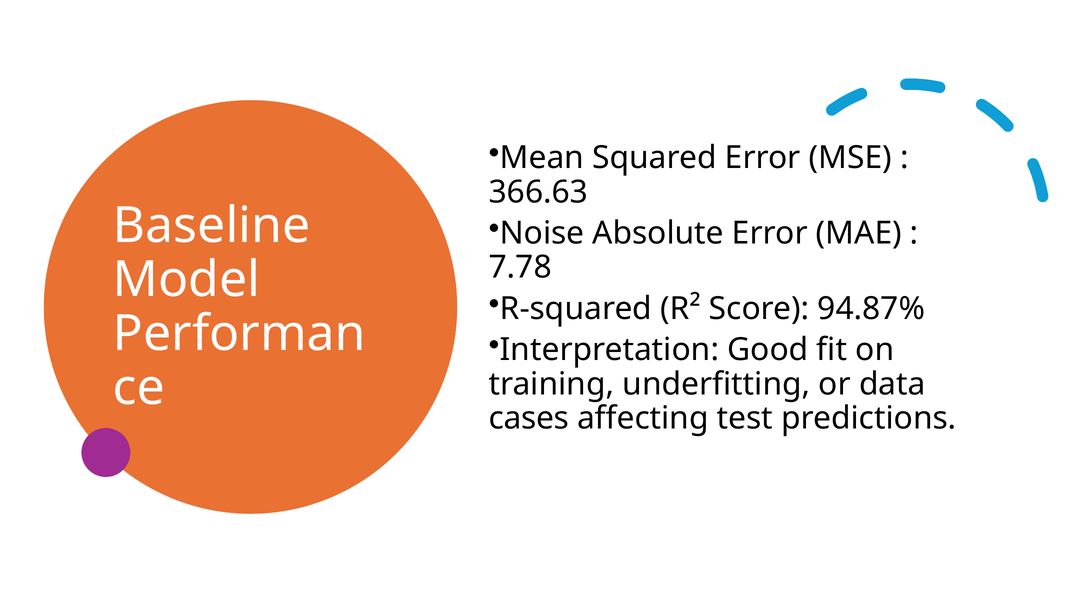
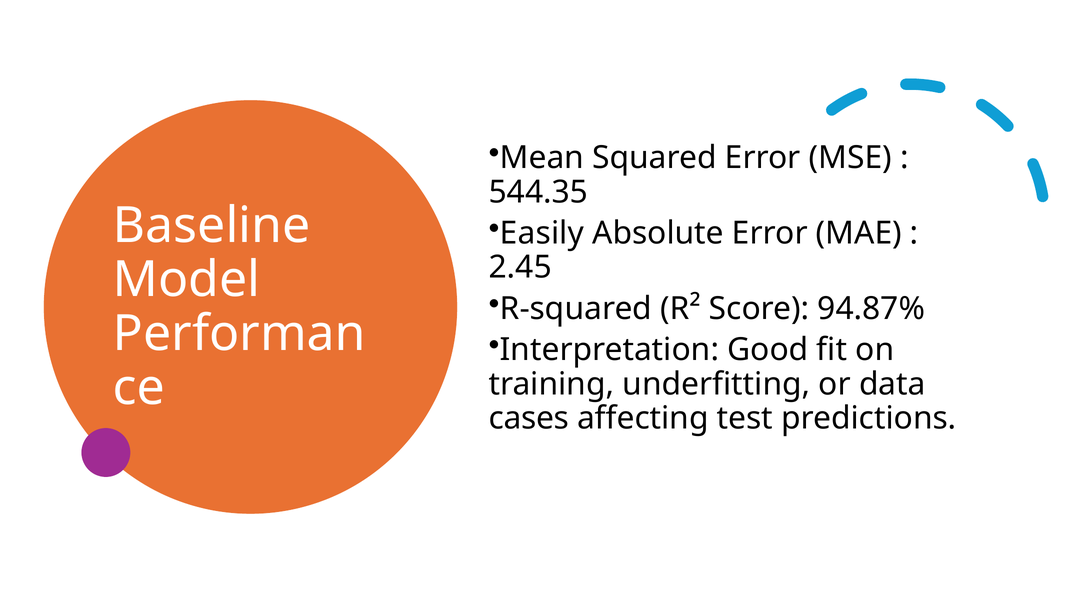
366.63: 366.63 -> 544.35
Noise: Noise -> Easily
7.78: 7.78 -> 2.45
